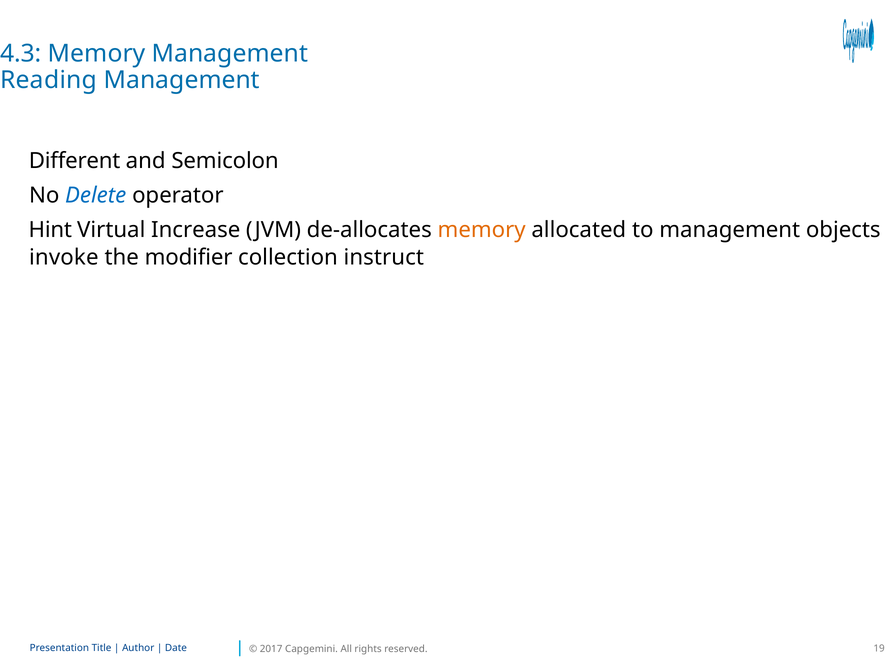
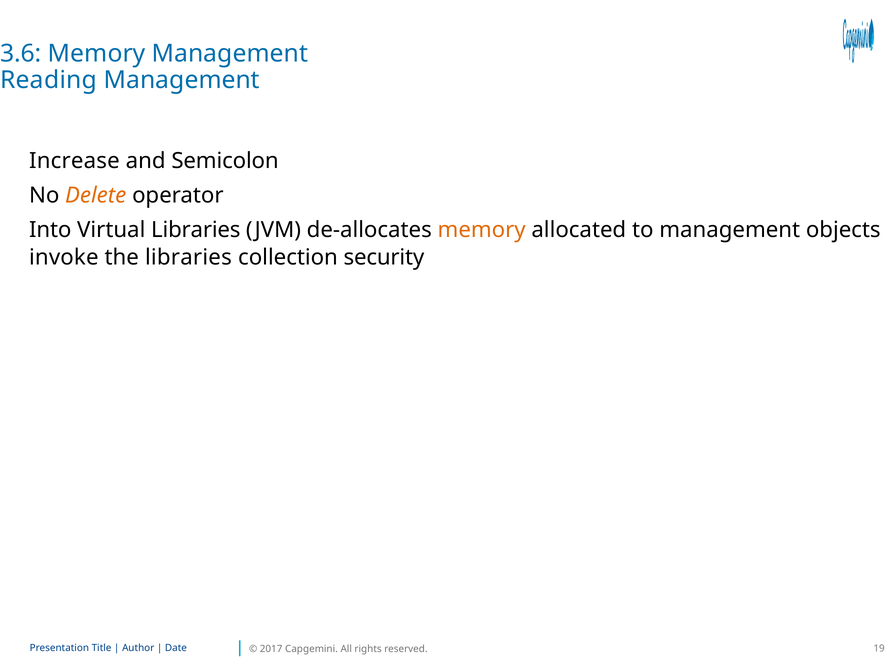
4.3: 4.3 -> 3.6
Different: Different -> Increase
Delete colour: blue -> orange
Hint: Hint -> Into
Virtual Increase: Increase -> Libraries
the modifier: modifier -> libraries
instruct: instruct -> security
